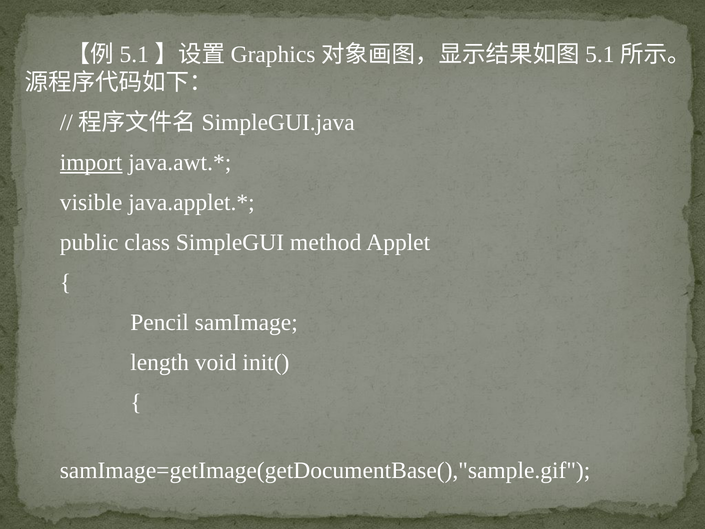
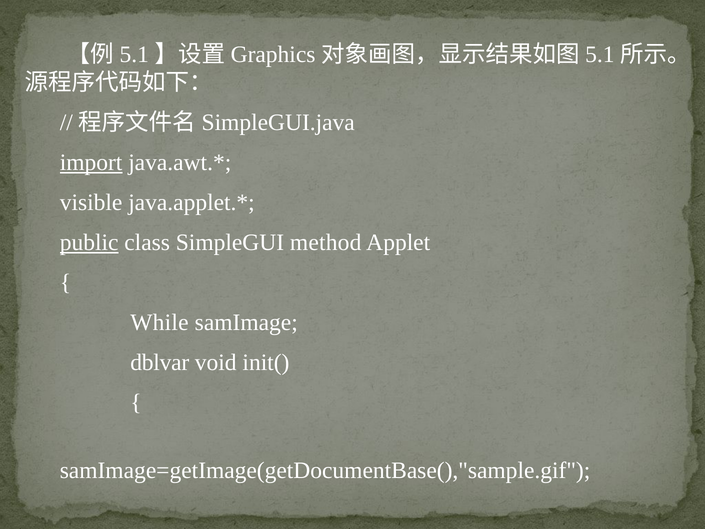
public underline: none -> present
Pencil: Pencil -> While
length: length -> dblvar
